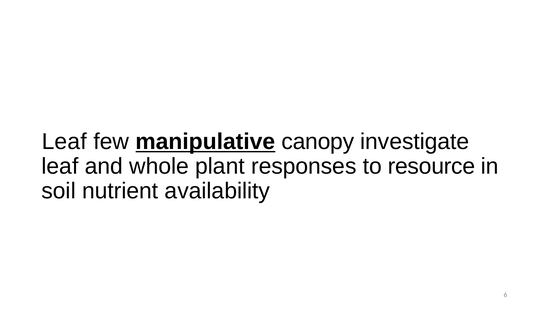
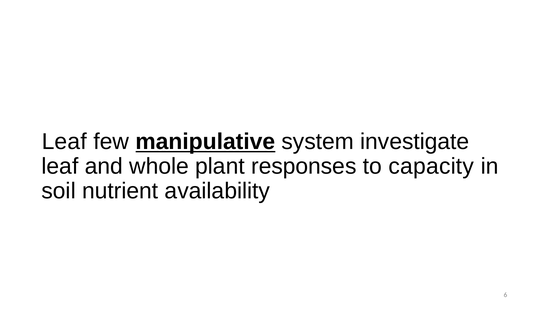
canopy: canopy -> system
resource: resource -> capacity
